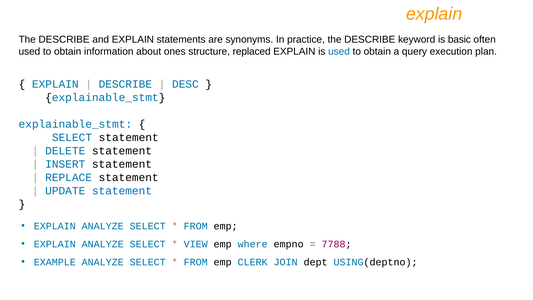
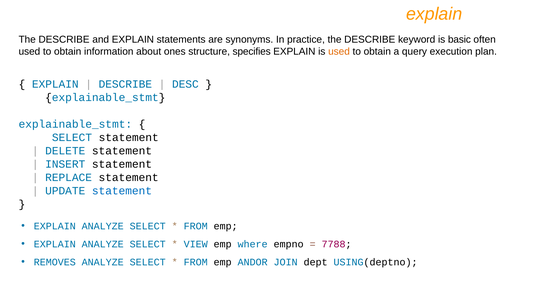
replaced: replaced -> specifies
used at (339, 51) colour: blue -> orange
EXAMPLE: EXAMPLE -> REMOVES
CLERK: CLERK -> ANDOR
